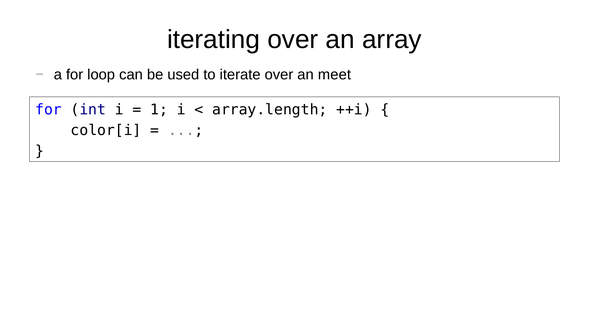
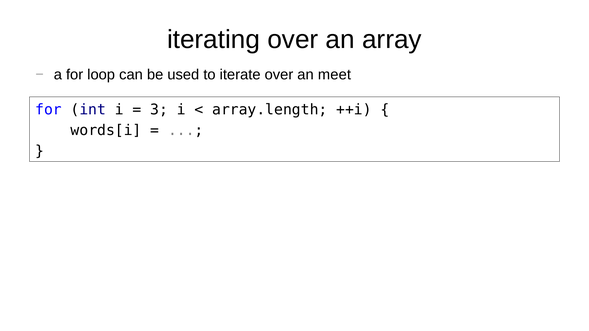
1: 1 -> 3
color[i: color[i -> words[i
